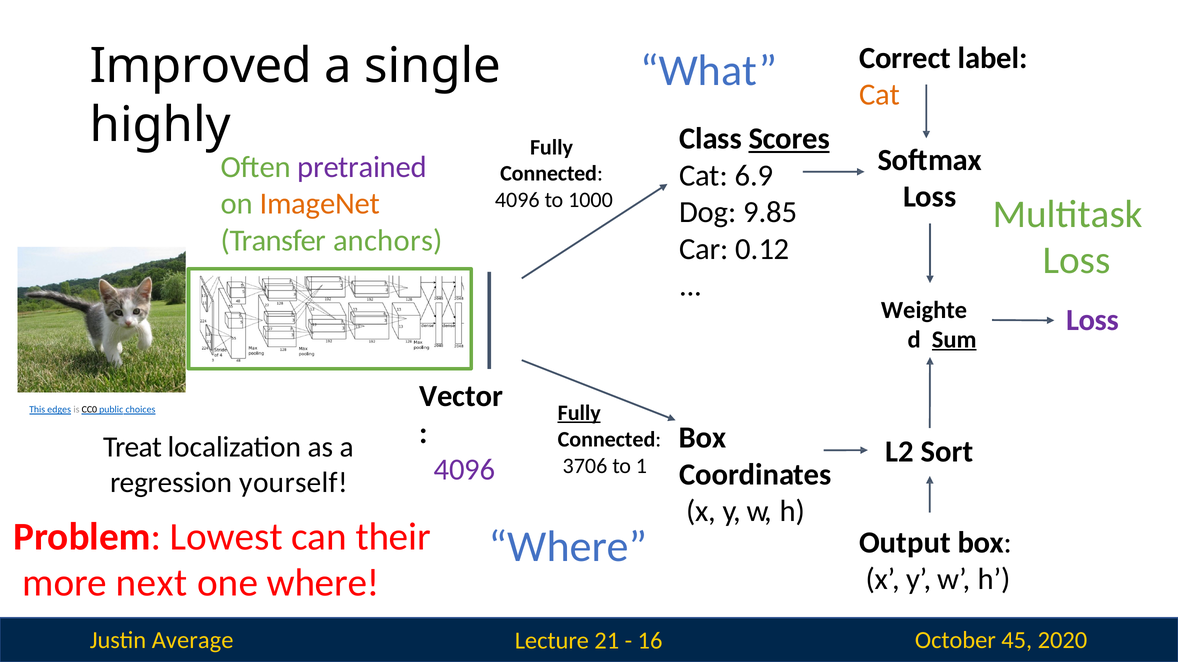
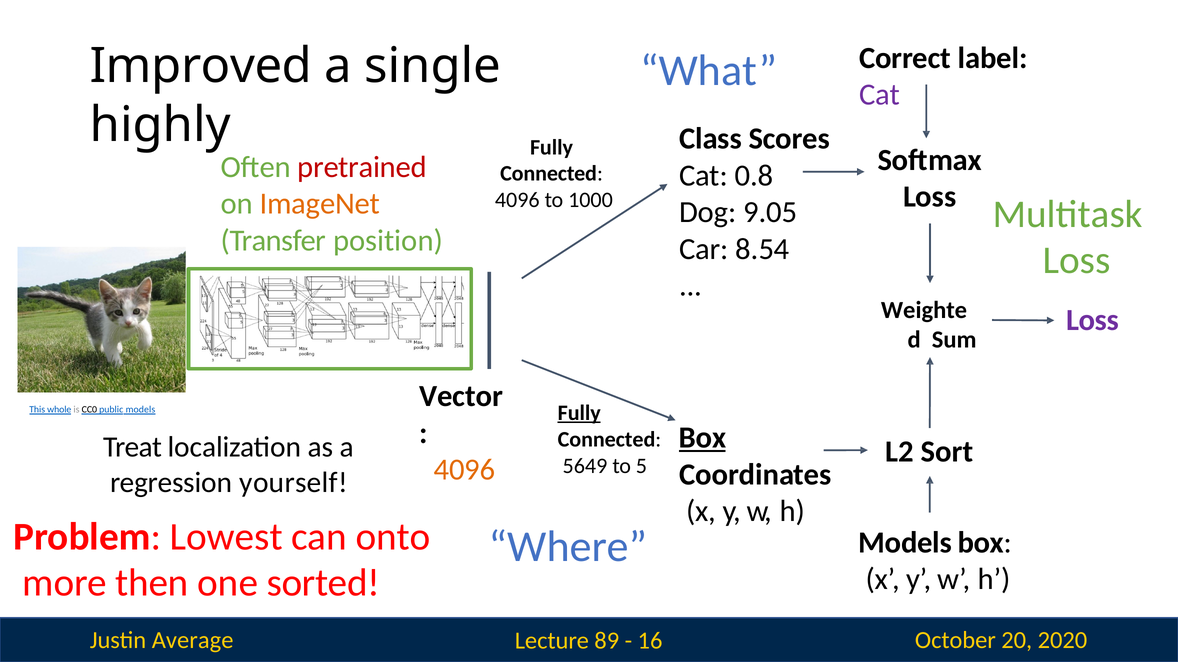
Cat at (880, 95) colour: orange -> purple
Scores underline: present -> none
pretrained colour: purple -> red
6.9: 6.9 -> 0.8
9.85: 9.85 -> 9.05
anchors: anchors -> position
0.12: 0.12 -> 8.54
Sum underline: present -> none
edges: edges -> whole
public choices: choices -> models
Box at (703, 438) underline: none -> present
3706: 3706 -> 5649
1: 1 -> 5
4096 at (465, 470) colour: purple -> orange
their: their -> onto
Output at (905, 543): Output -> Models
next: next -> then
one where: where -> sorted
21: 21 -> 89
45: 45 -> 20
